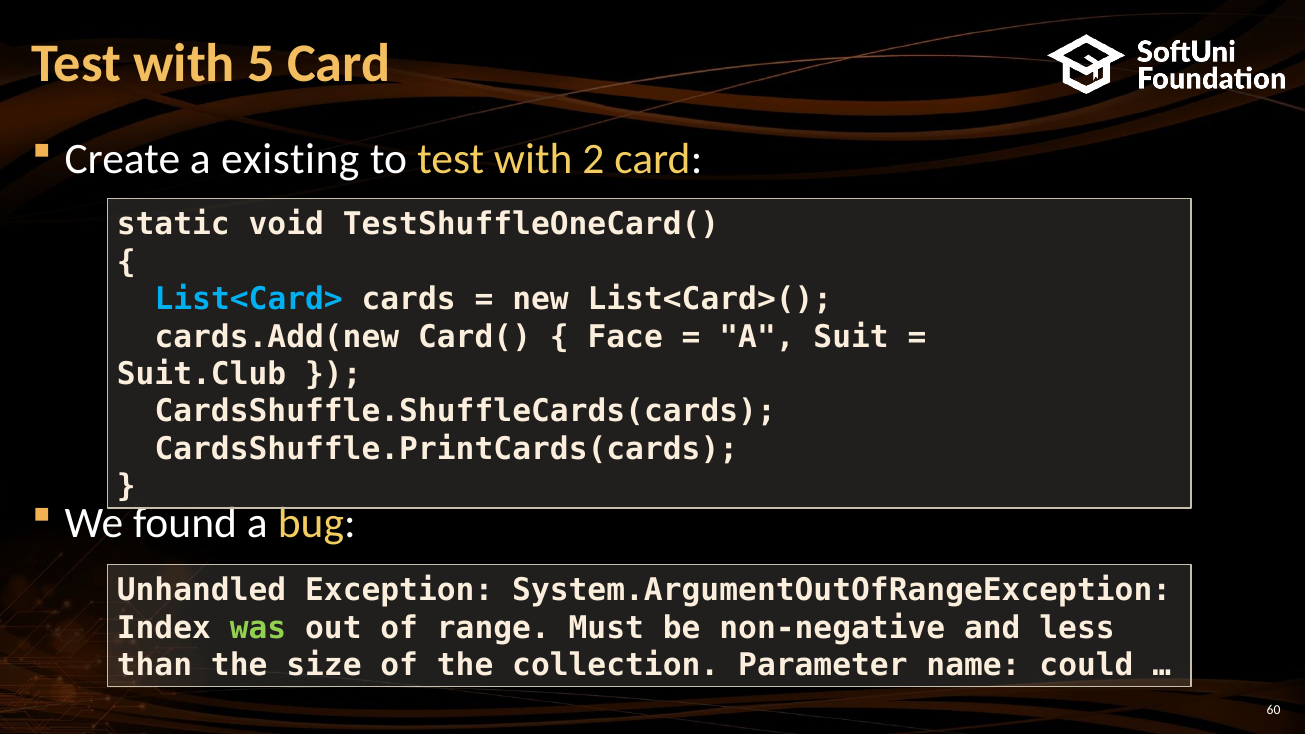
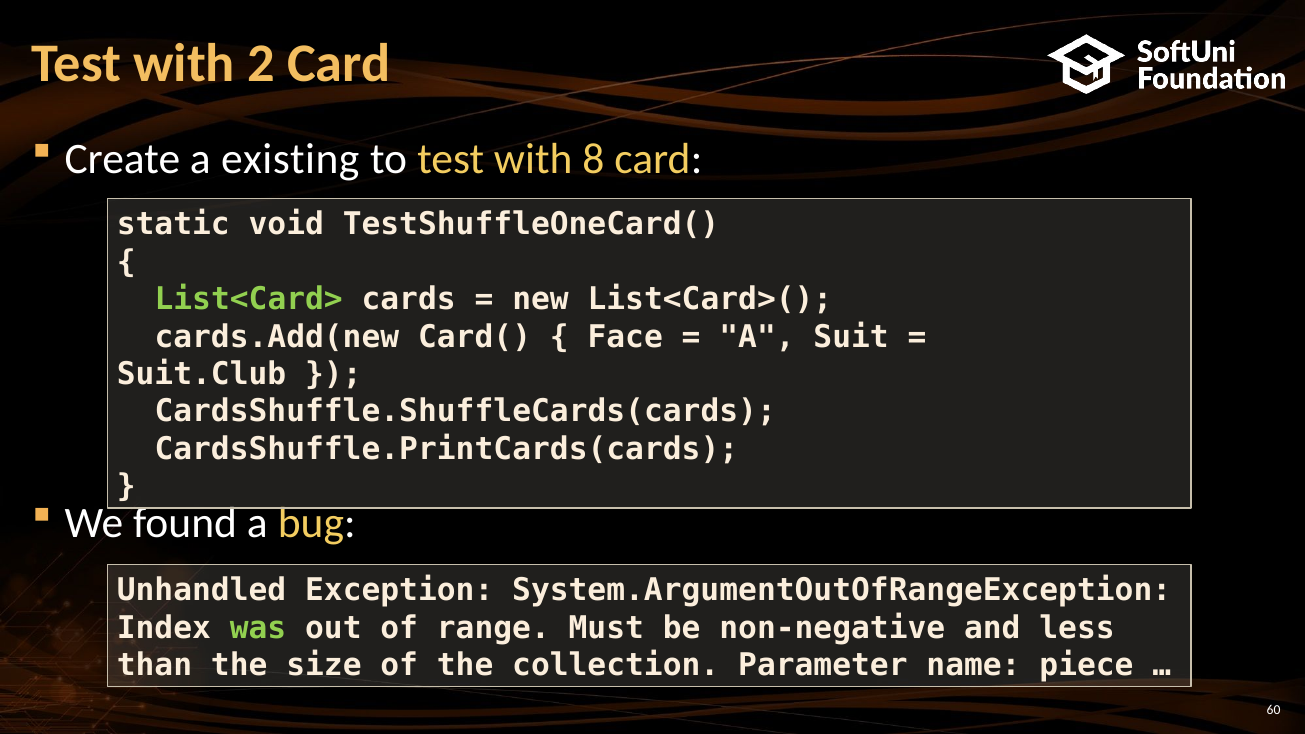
5: 5 -> 2
2: 2 -> 8
List<Card> colour: light blue -> light green
could: could -> piece
